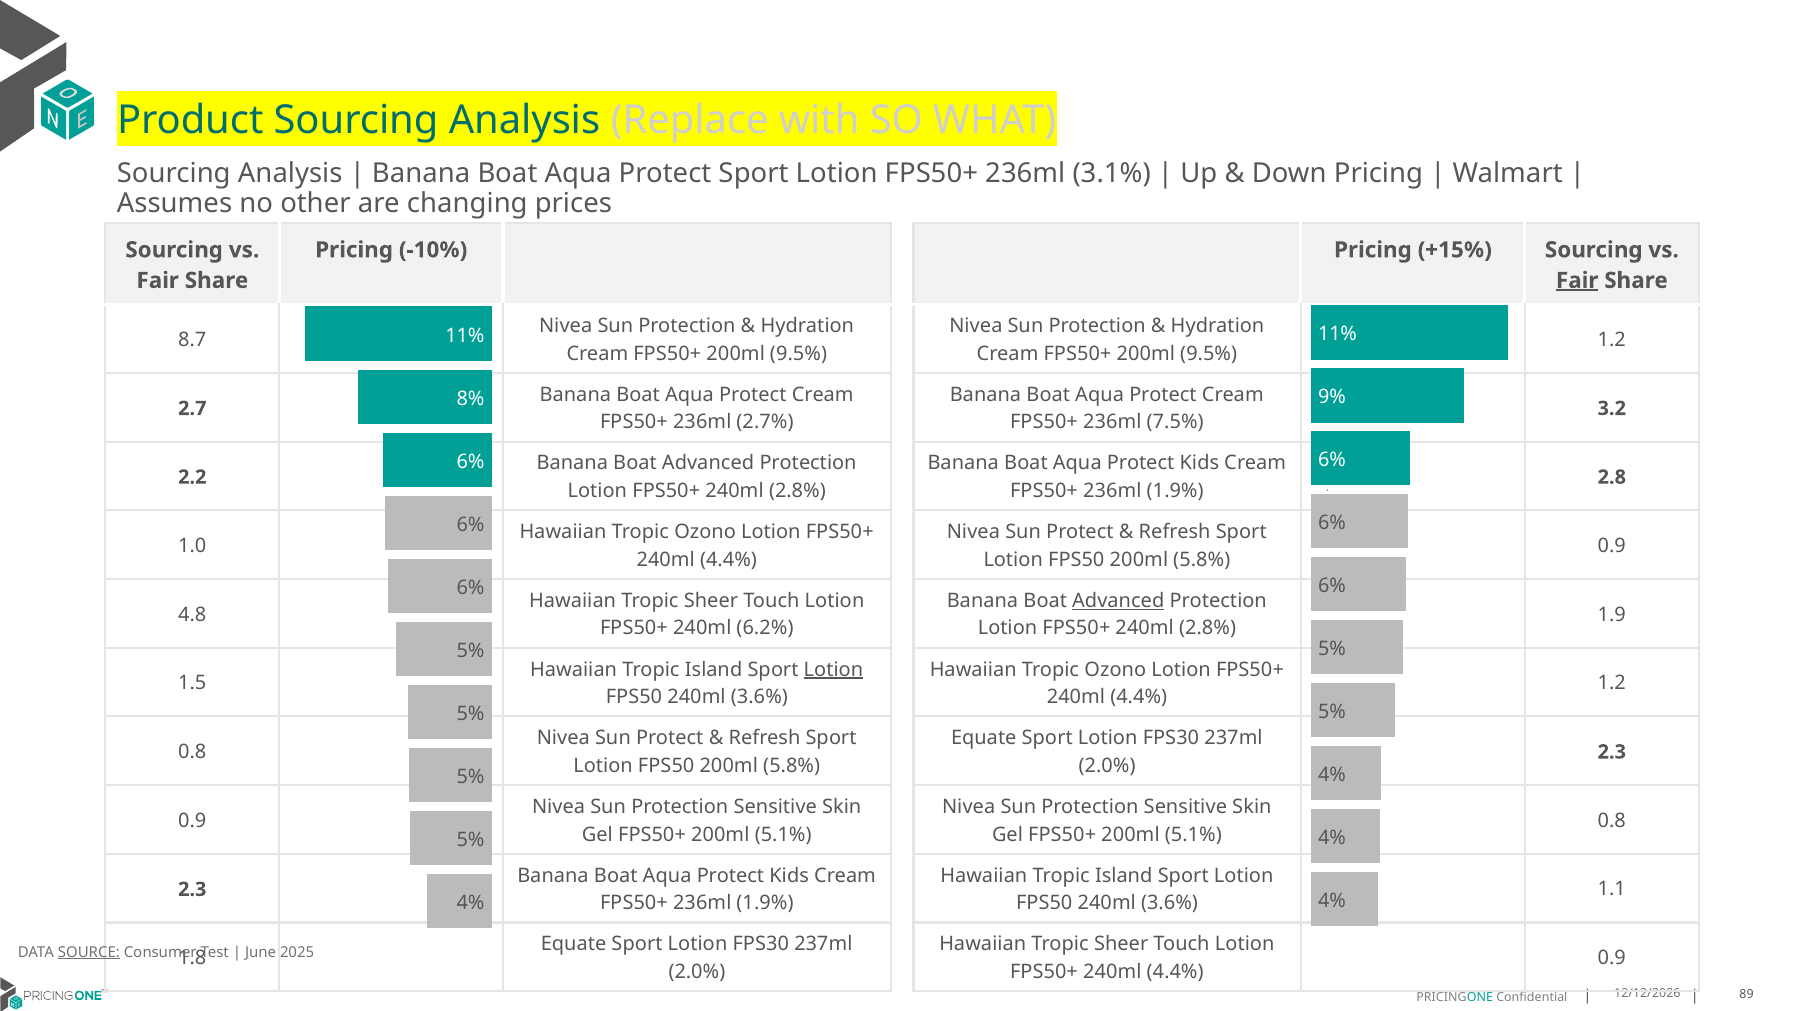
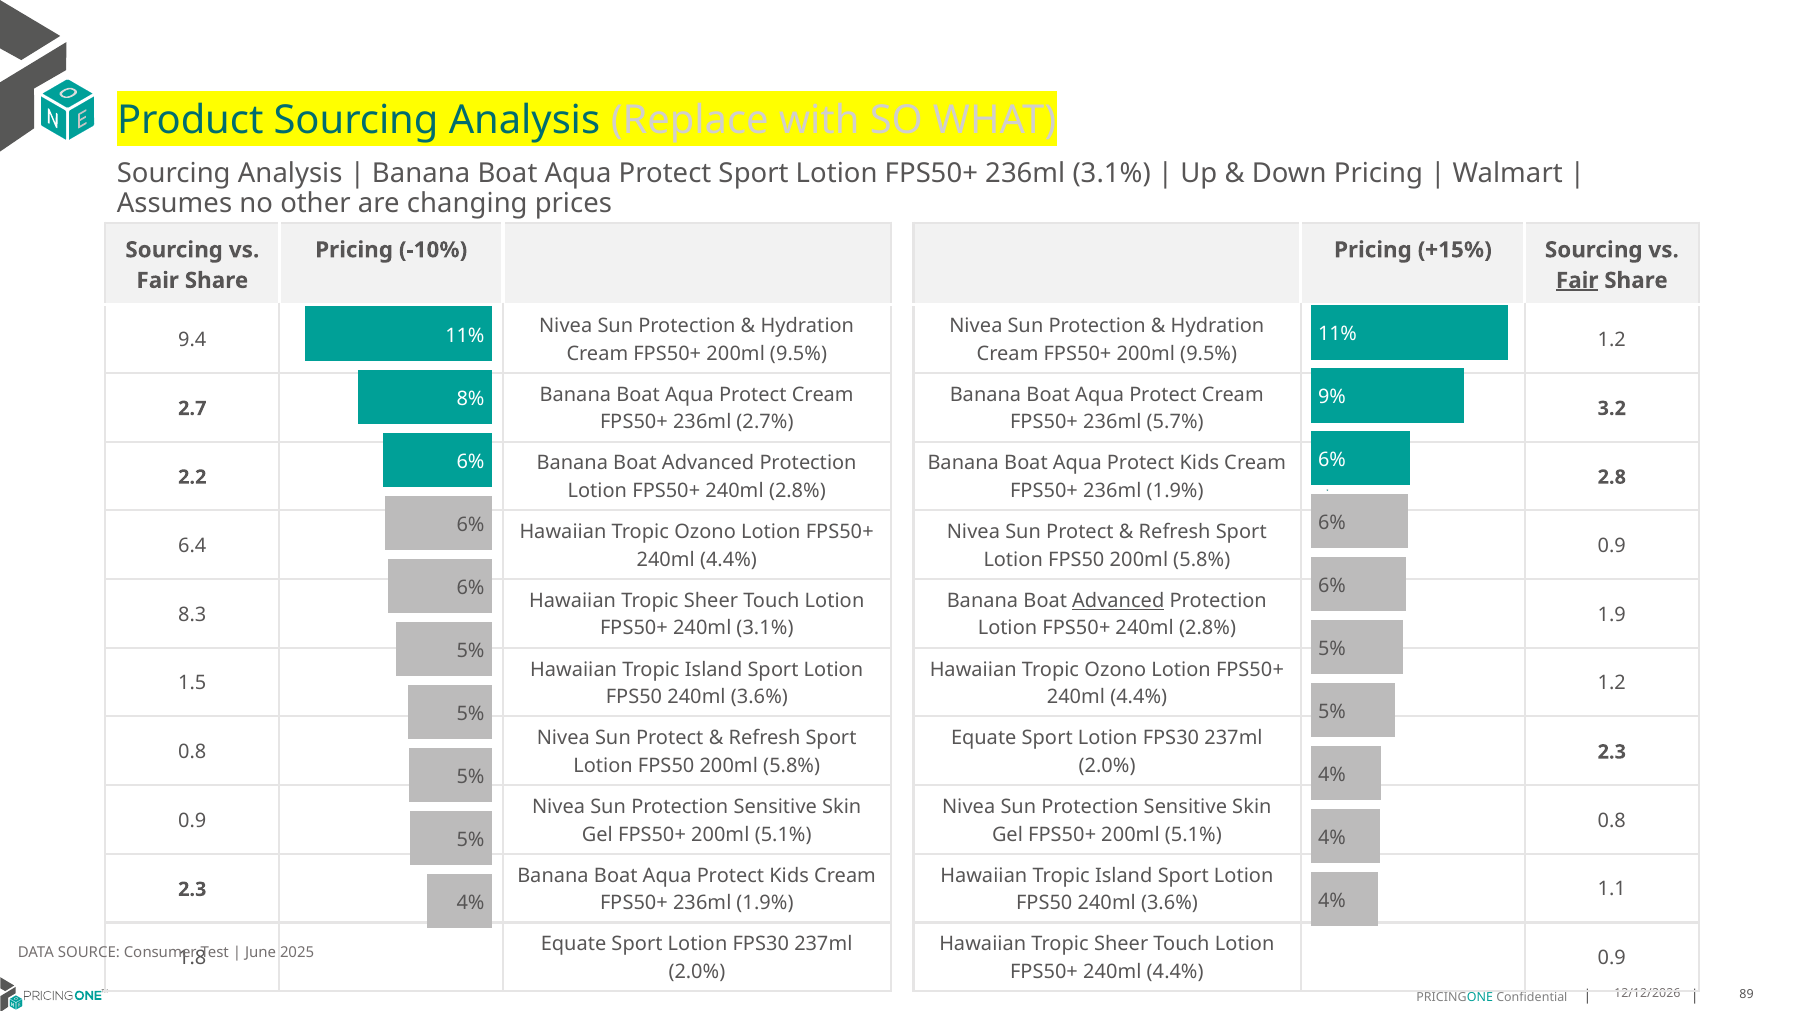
8.7: 8.7 -> 9.4
7.5%: 7.5% -> 5.7%
1.0: 1.0 -> 6.4
4.8: 4.8 -> 8.3
240ml 6.2%: 6.2% -> 3.1%
Lotion at (833, 670) underline: present -> none
SOURCE underline: present -> none
